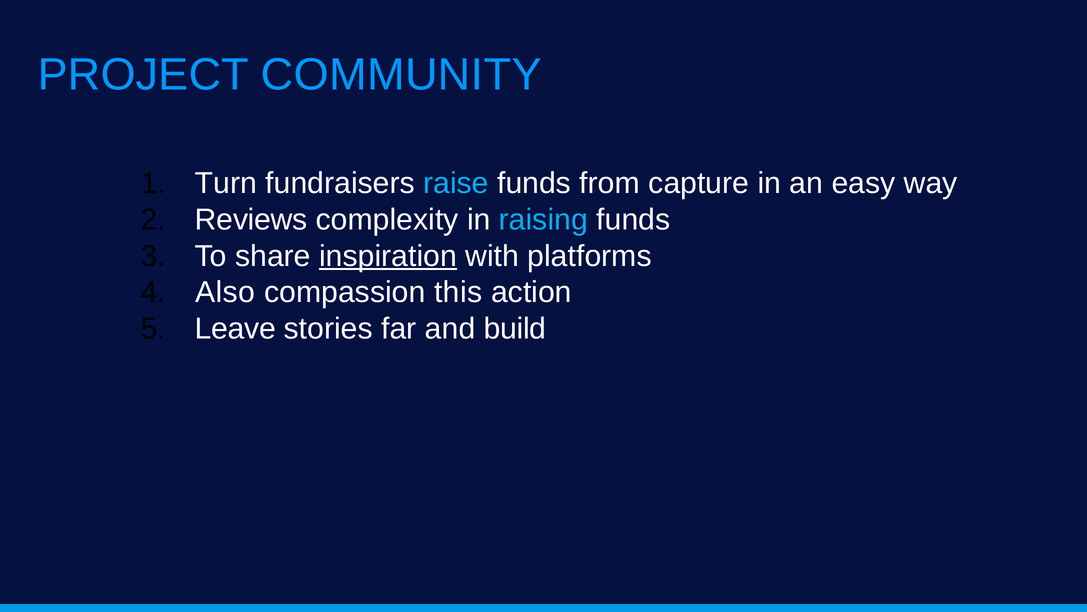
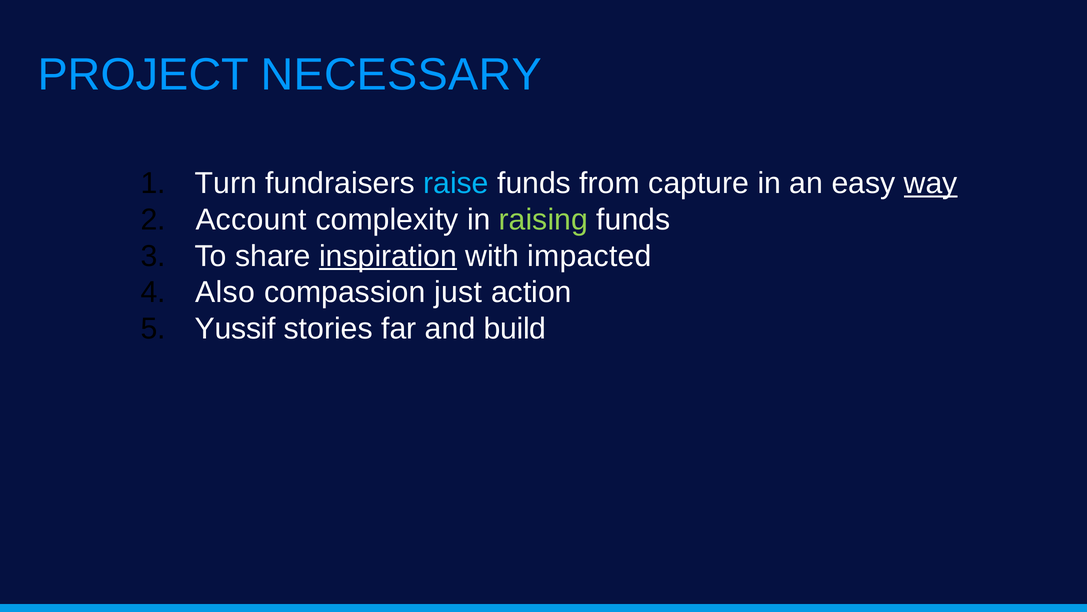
COMMUNITY: COMMUNITY -> NECESSARY
way underline: none -> present
Reviews: Reviews -> Account
raising colour: light blue -> light green
platforms: platforms -> impacted
this: this -> just
Leave: Leave -> Yussif
